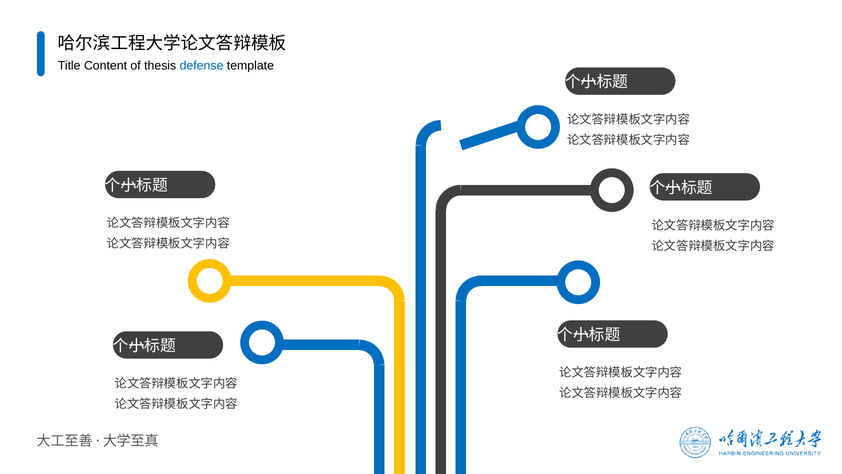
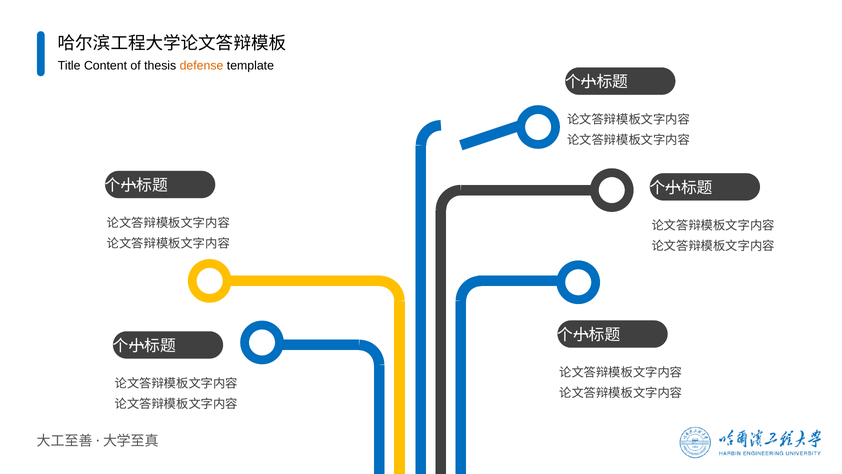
defense colour: blue -> orange
